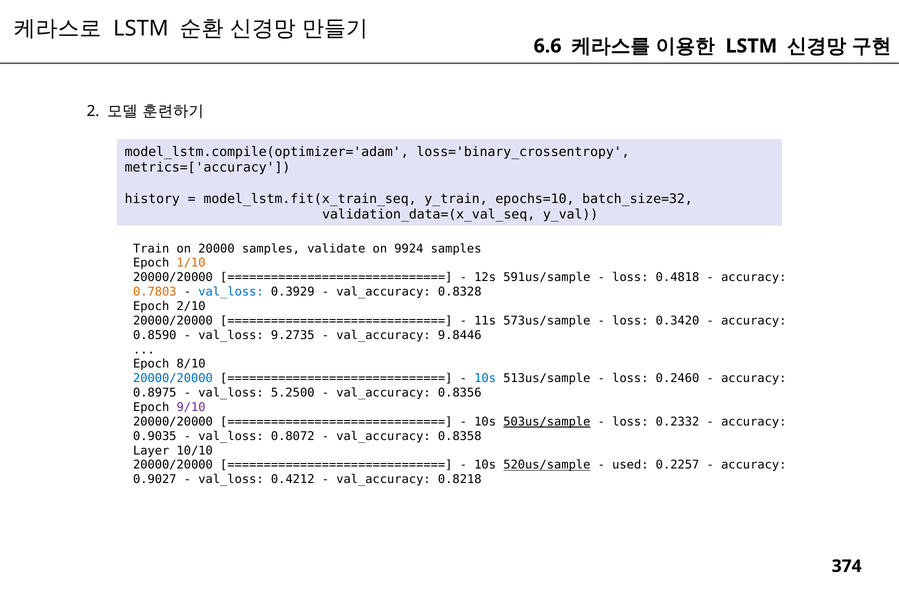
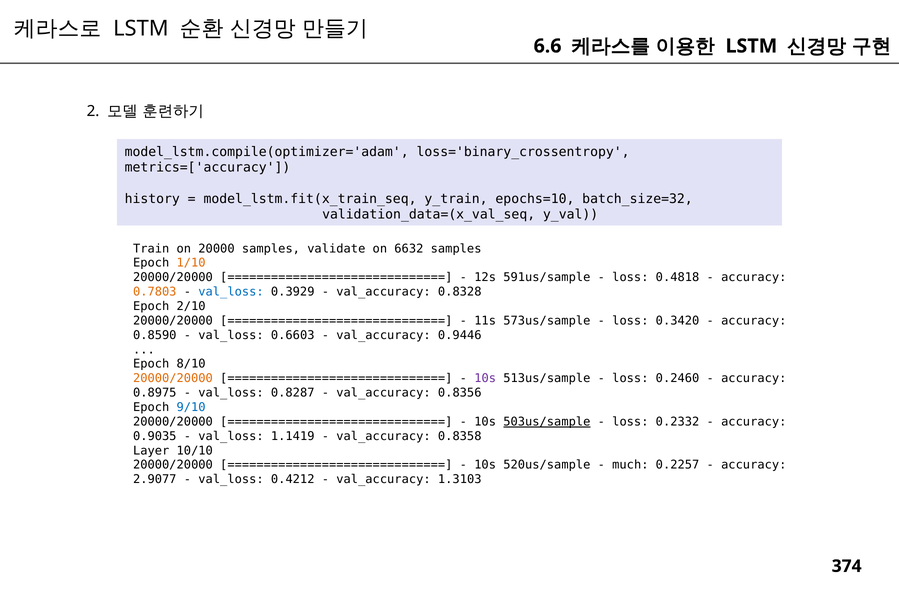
9924: 9924 -> 6632
9.2735: 9.2735 -> 0.6603
9.8446: 9.8446 -> 0.9446
20000/20000 at (173, 379) colour: blue -> orange
10s at (485, 379) colour: blue -> purple
5.2500: 5.2500 -> 0.8287
9/10 colour: purple -> blue
0.8072: 0.8072 -> 1.1419
520us/sample underline: present -> none
used: used -> much
0.9027: 0.9027 -> 2.9077
0.8218: 0.8218 -> 1.3103
